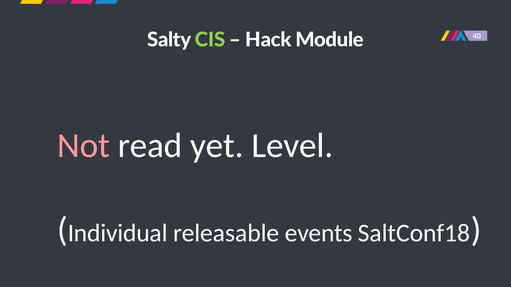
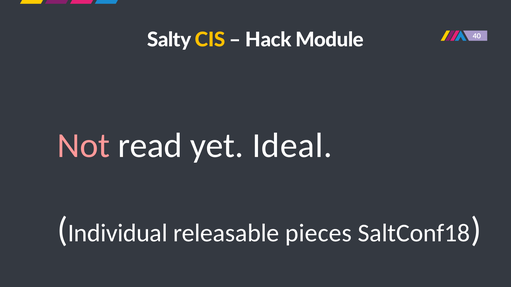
CIS colour: light green -> yellow
Level: Level -> Ideal
events: events -> pieces
